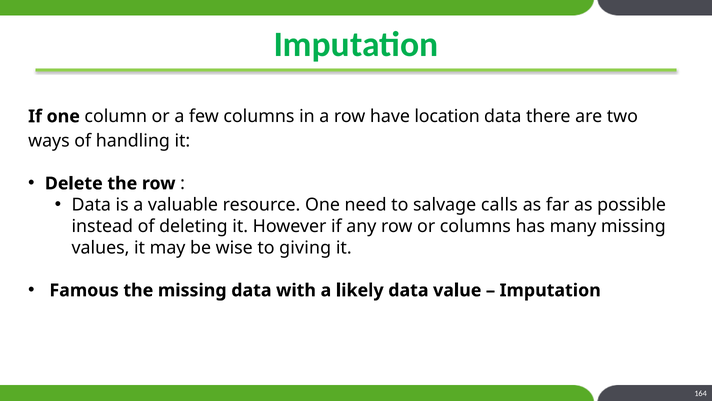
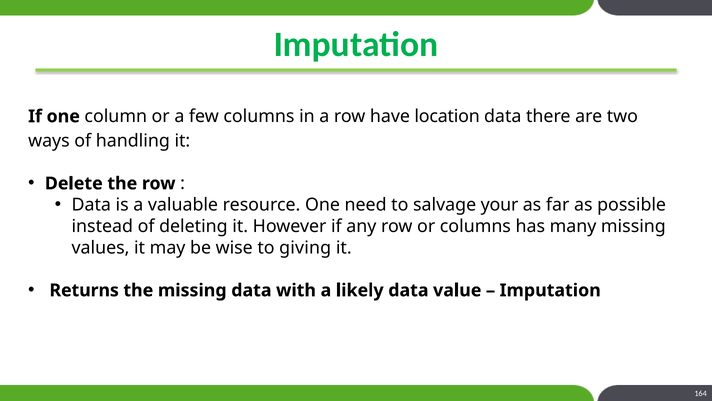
calls: calls -> your
Famous: Famous -> Returns
